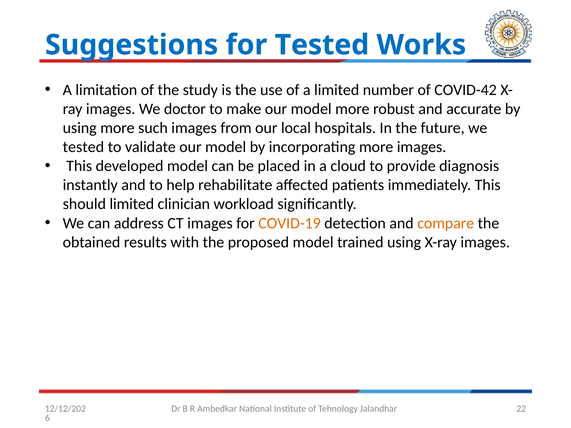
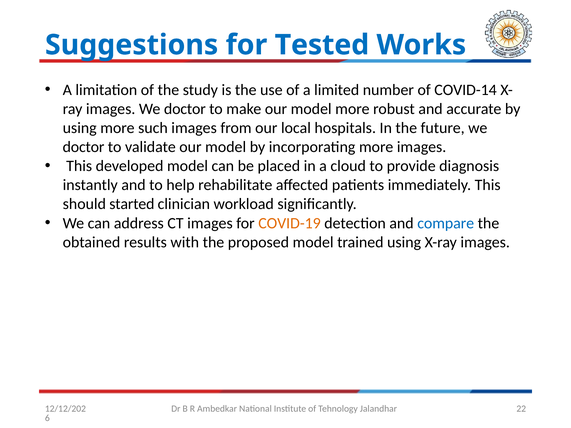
COVID-42: COVID-42 -> COVID-14
tested at (83, 147): tested -> doctor
should limited: limited -> started
compare colour: orange -> blue
